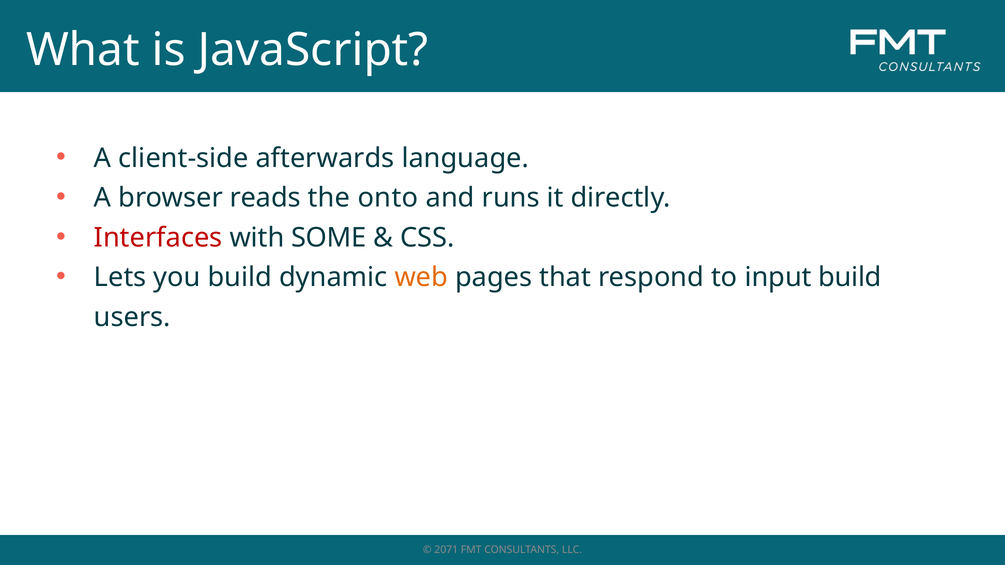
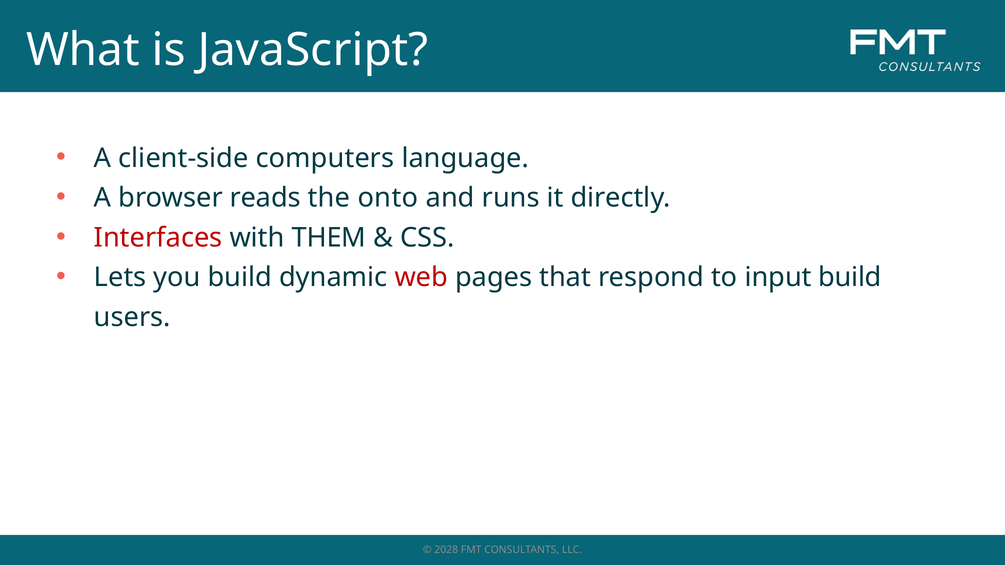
afterwards: afterwards -> computers
SOME: SOME -> THEM
web colour: orange -> red
2071: 2071 -> 2028
